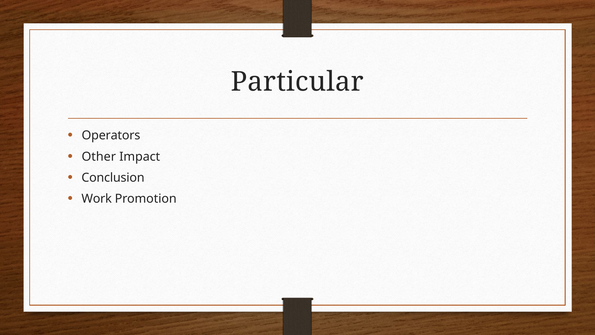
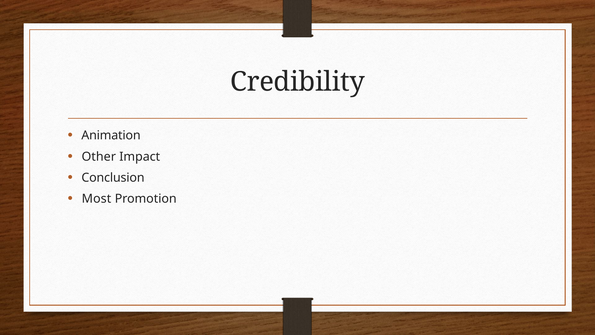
Particular: Particular -> Credibility
Operators: Operators -> Animation
Work: Work -> Most
